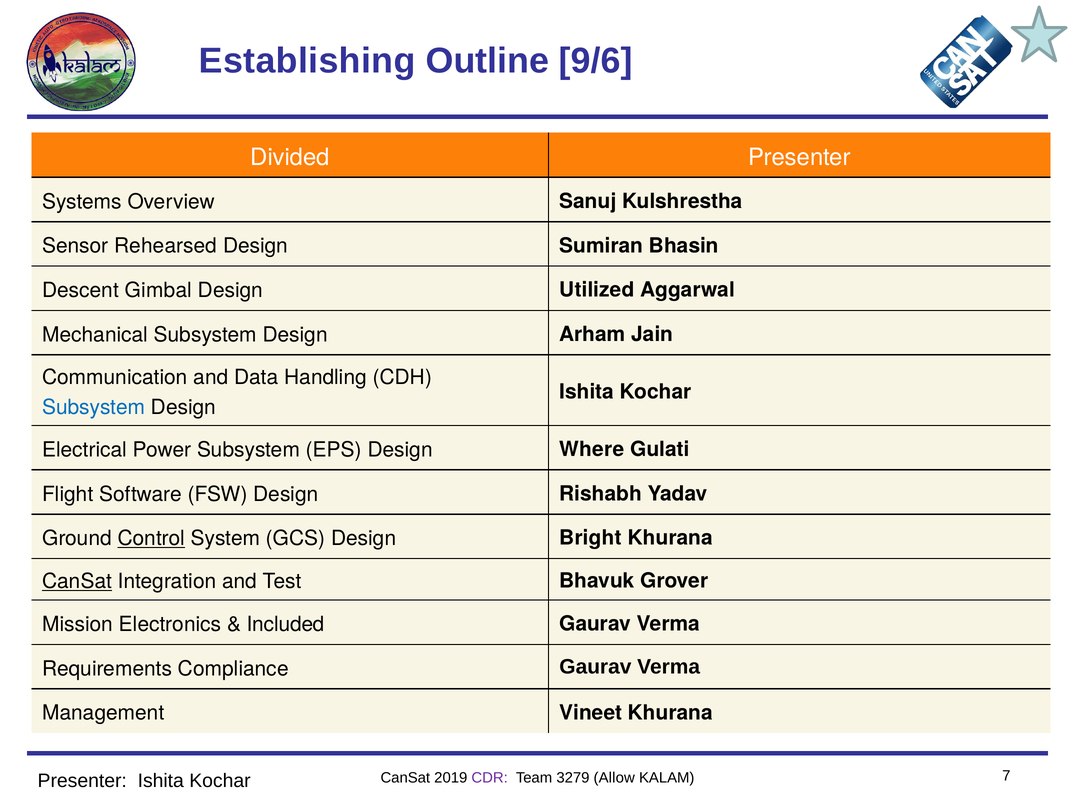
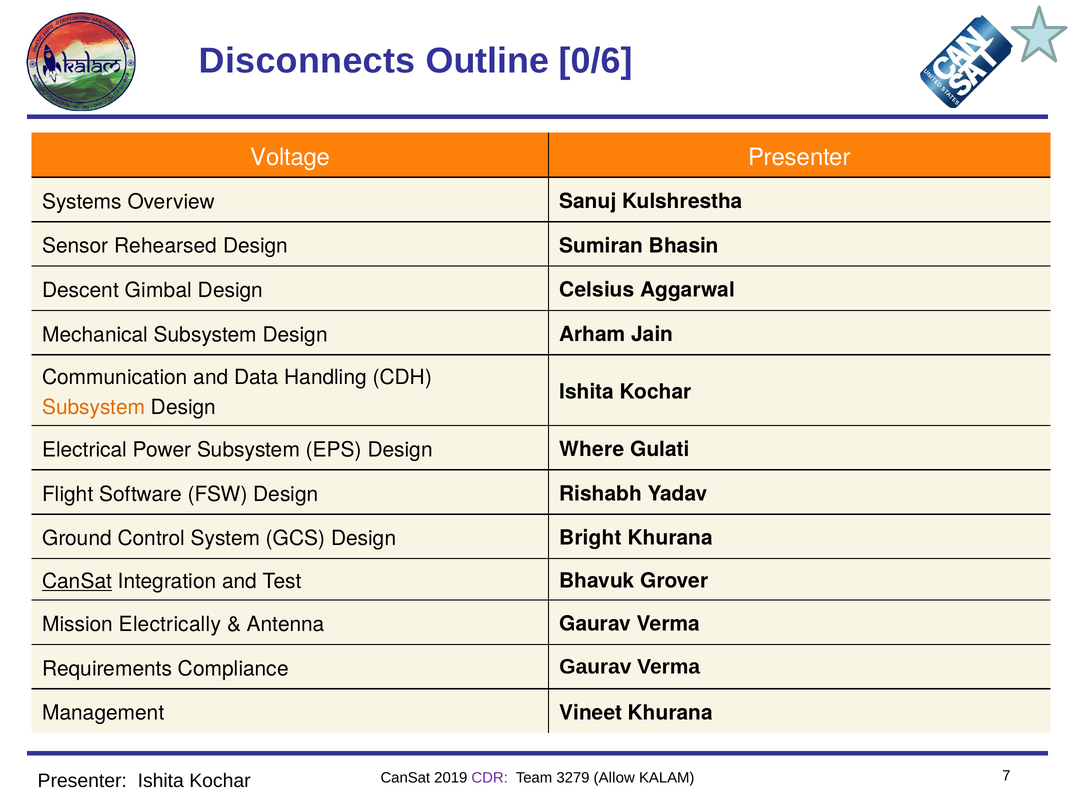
Establishing: Establishing -> Disconnects
9/6: 9/6 -> 0/6
Divided: Divided -> Voltage
Utilized: Utilized -> Celsius
Subsystem at (94, 407) colour: blue -> orange
Control underline: present -> none
Electronics: Electronics -> Electrically
Included: Included -> Antenna
